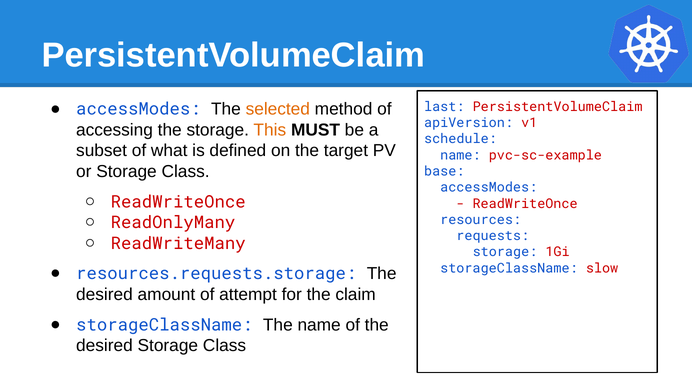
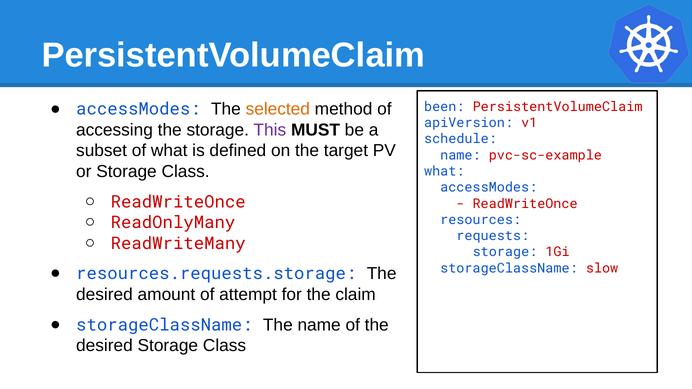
last: last -> been
This colour: orange -> purple
base at (444, 171): base -> what
